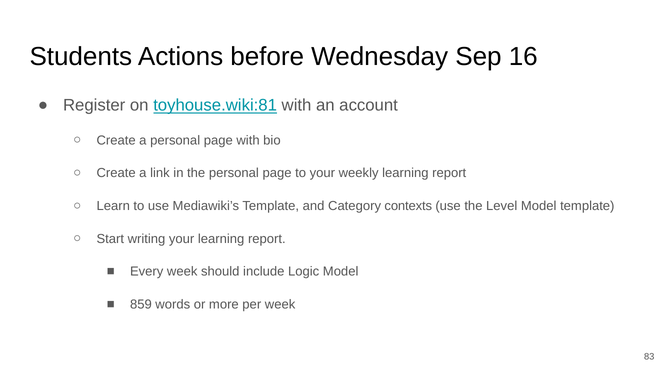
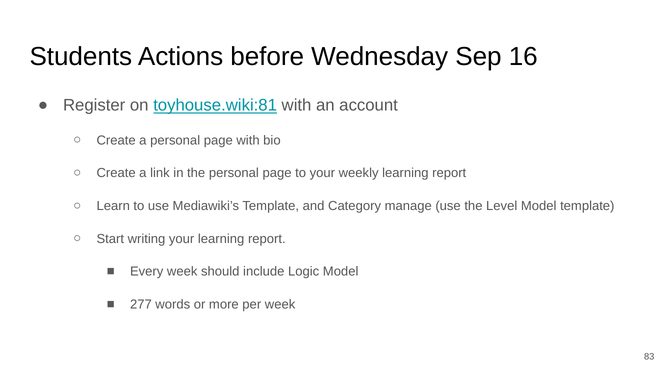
contexts: contexts -> manage
859: 859 -> 277
